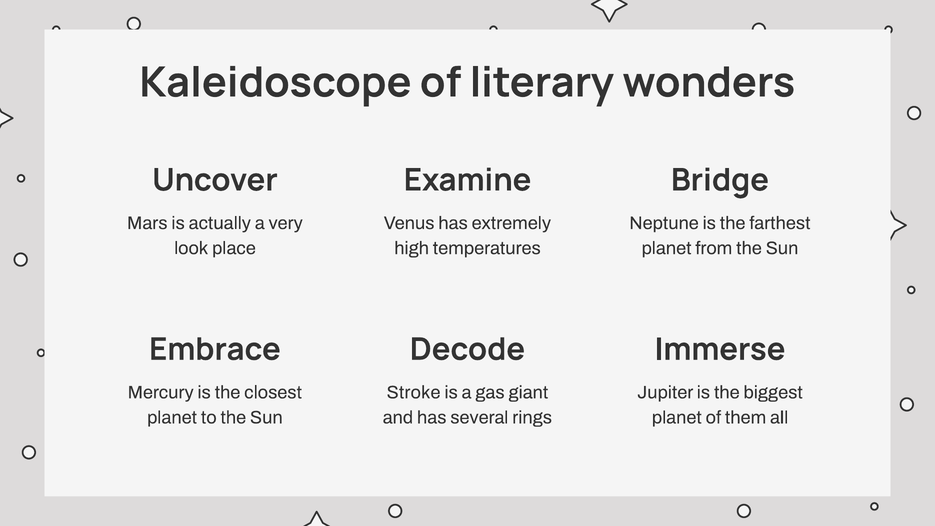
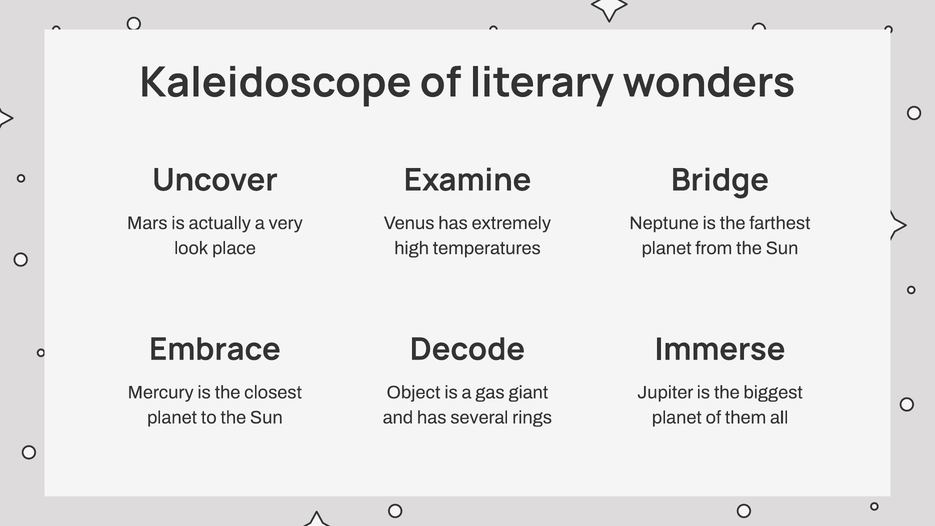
Stroke: Stroke -> Object
